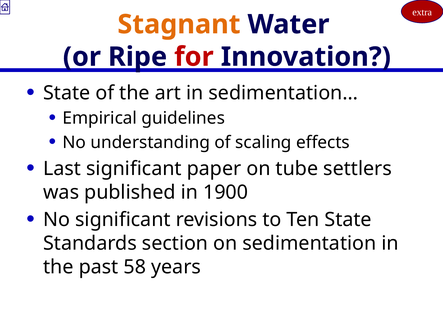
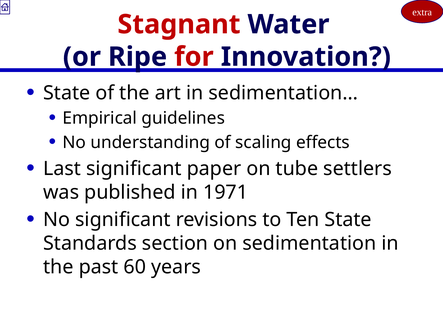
Stagnant colour: orange -> red
1900: 1900 -> 1971
58: 58 -> 60
